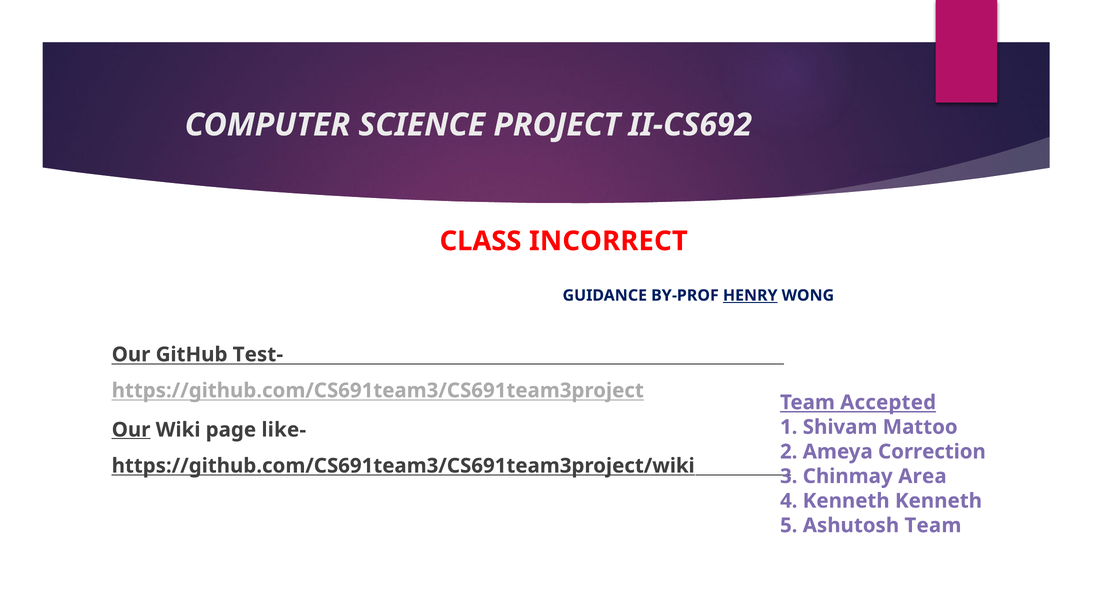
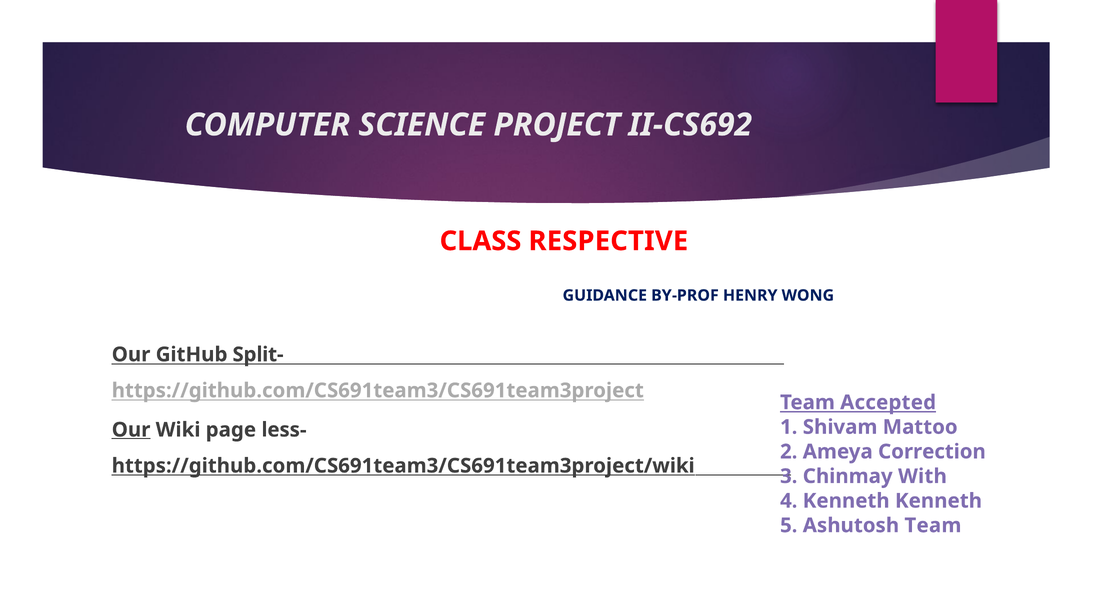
INCORRECT: INCORRECT -> RESPECTIVE
HENRY underline: present -> none
Test-: Test- -> Split-
like-: like- -> less-
Area: Area -> With
